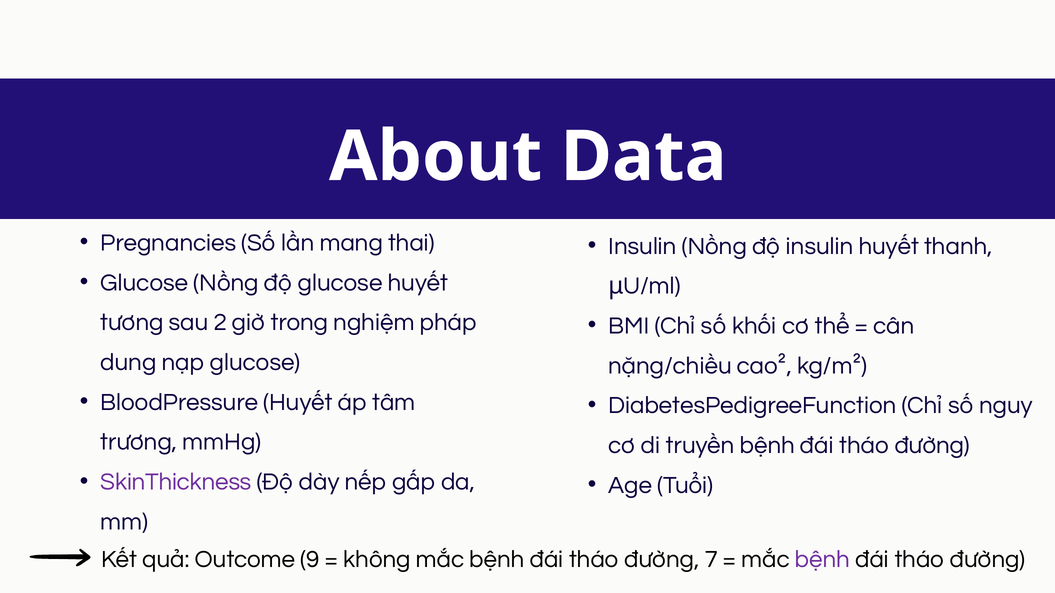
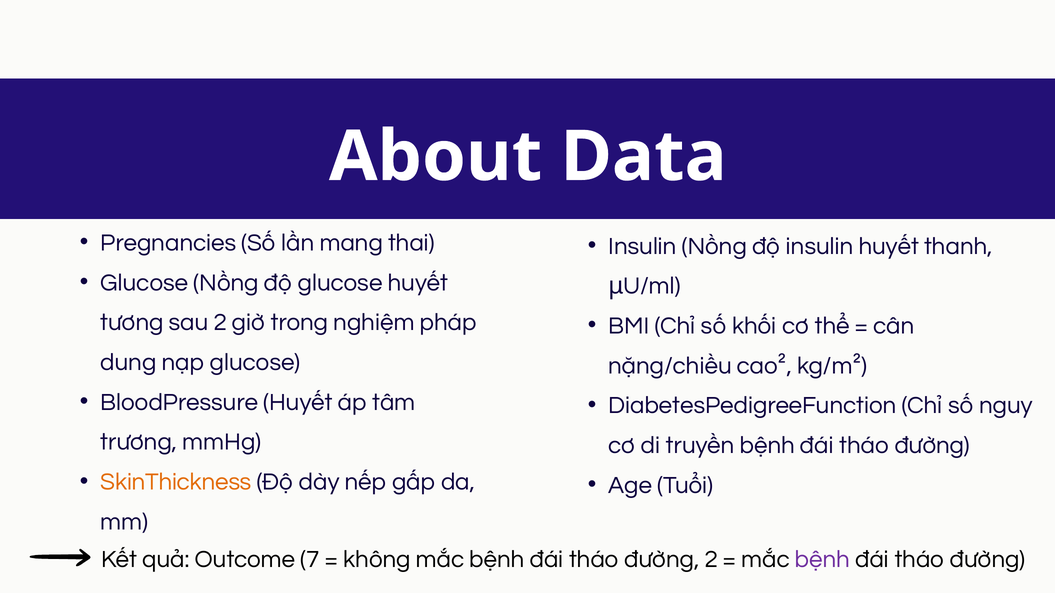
SkinThickness colour: purple -> orange
9: 9 -> 7
đường 7: 7 -> 2
